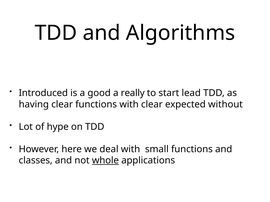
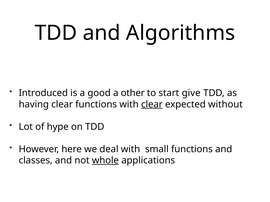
really: really -> other
lead: lead -> give
clear at (152, 105) underline: none -> present
